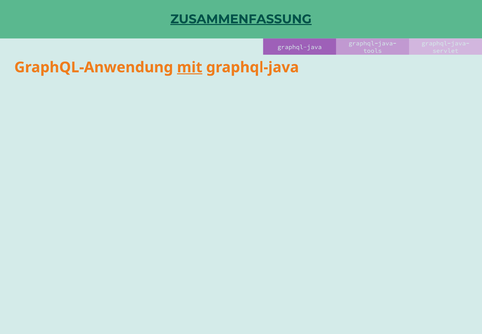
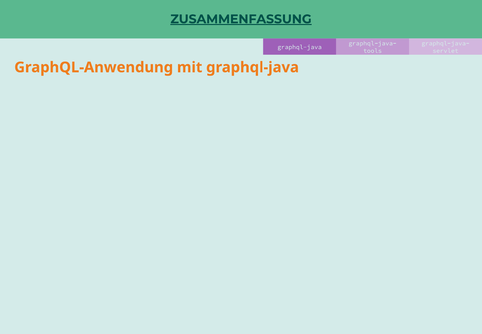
mit underline: present -> none
